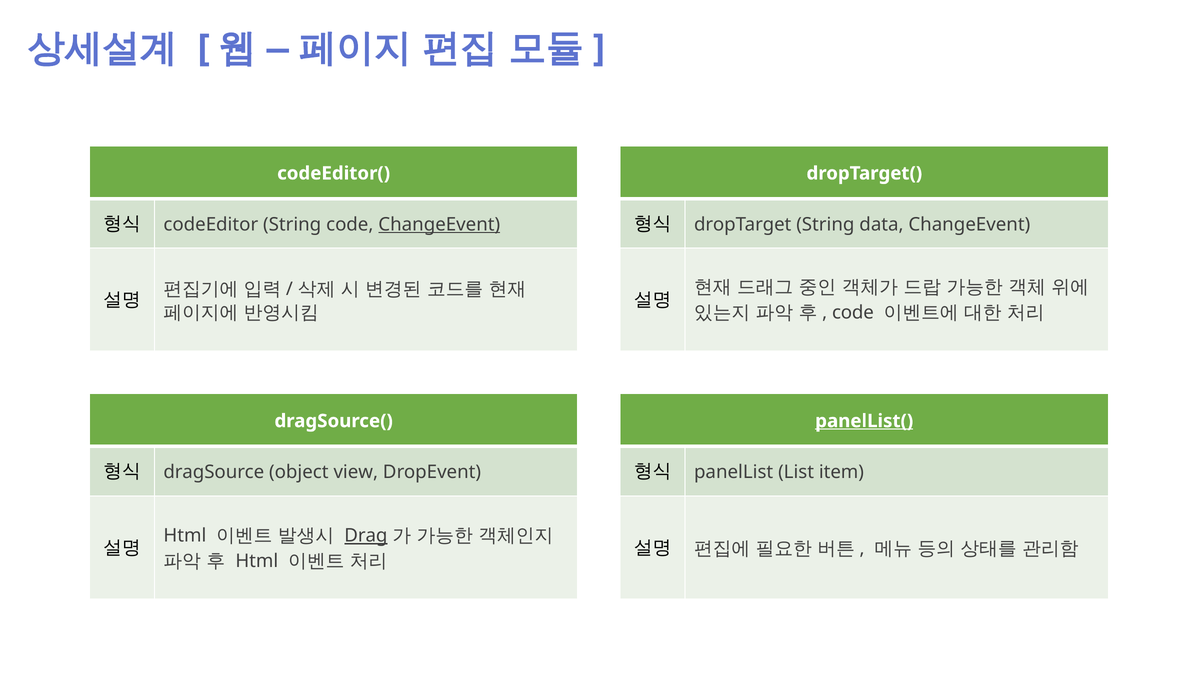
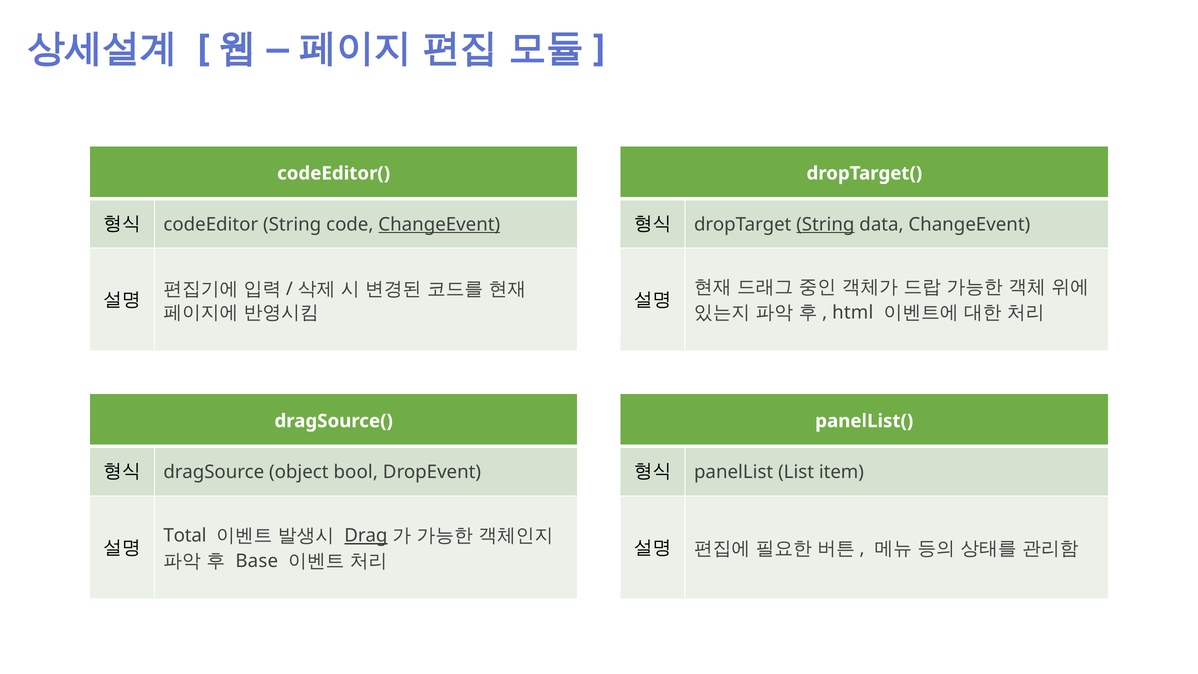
String at (825, 224) underline: none -> present
code at (853, 312): code -> html
panelList( underline: present -> none
view: view -> bool
Html at (185, 536): Html -> Total
Html at (257, 561): Html -> Base
